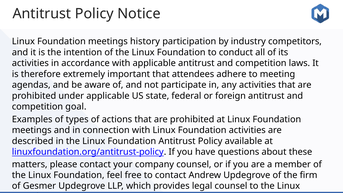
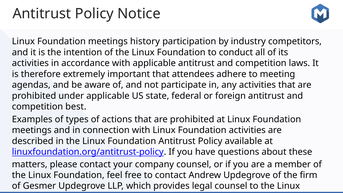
goal: goal -> best
